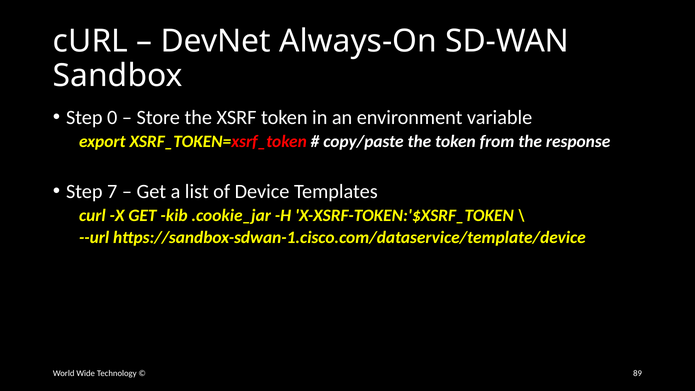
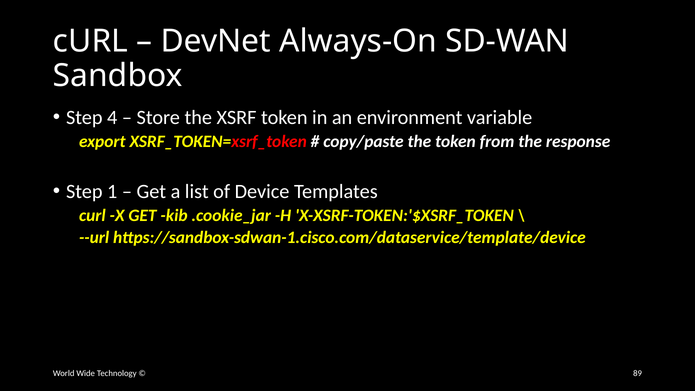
0: 0 -> 4
7: 7 -> 1
